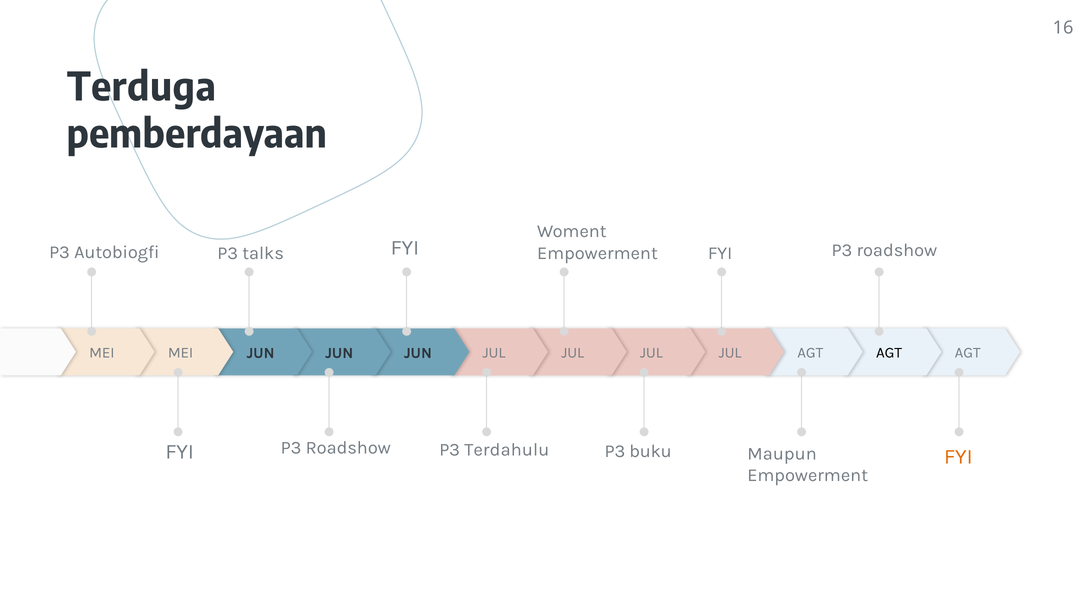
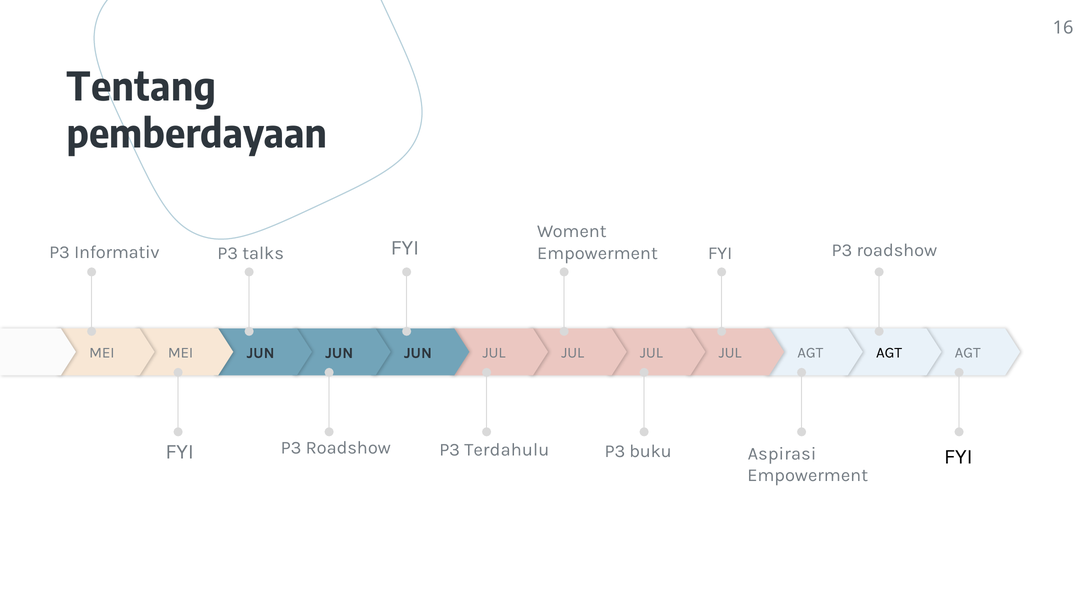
Terduga: Terduga -> Tentang
Autobiogfi: Autobiogfi -> Informativ
Maupun: Maupun -> Aspirasi
FYI at (958, 457) colour: orange -> black
